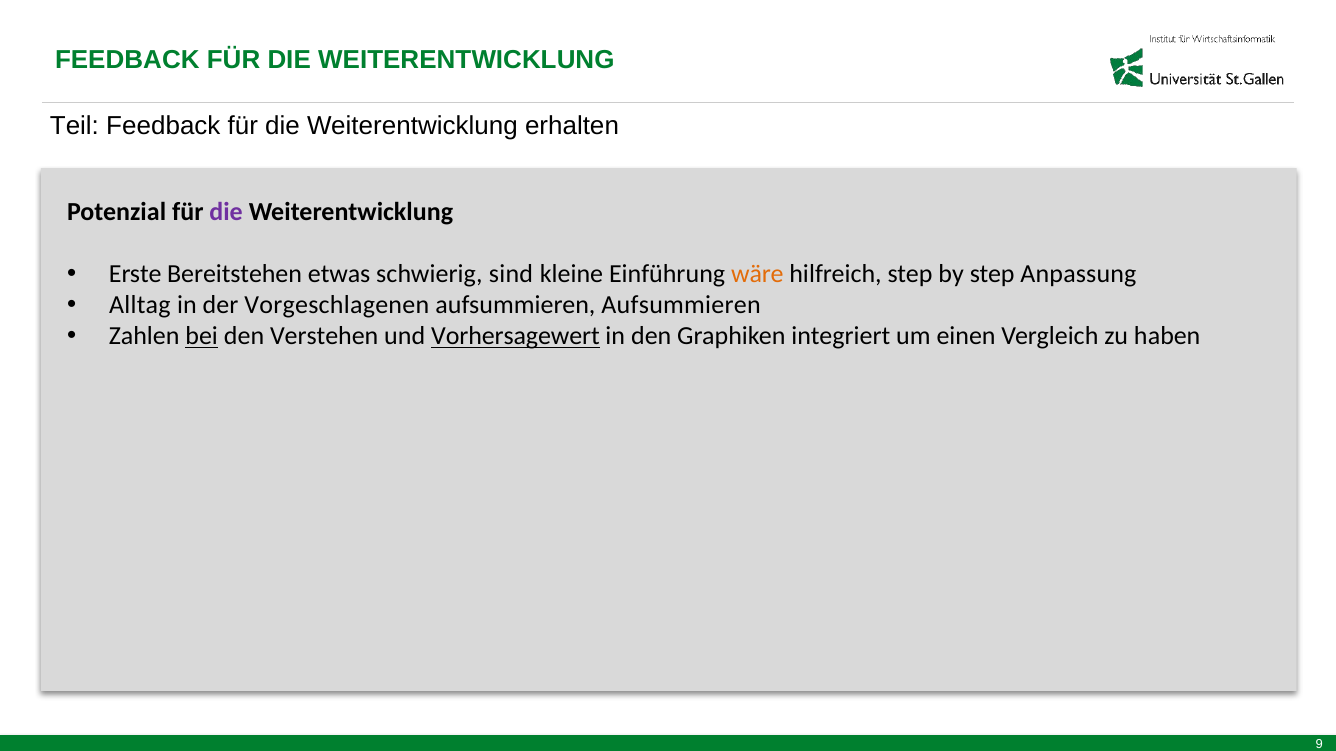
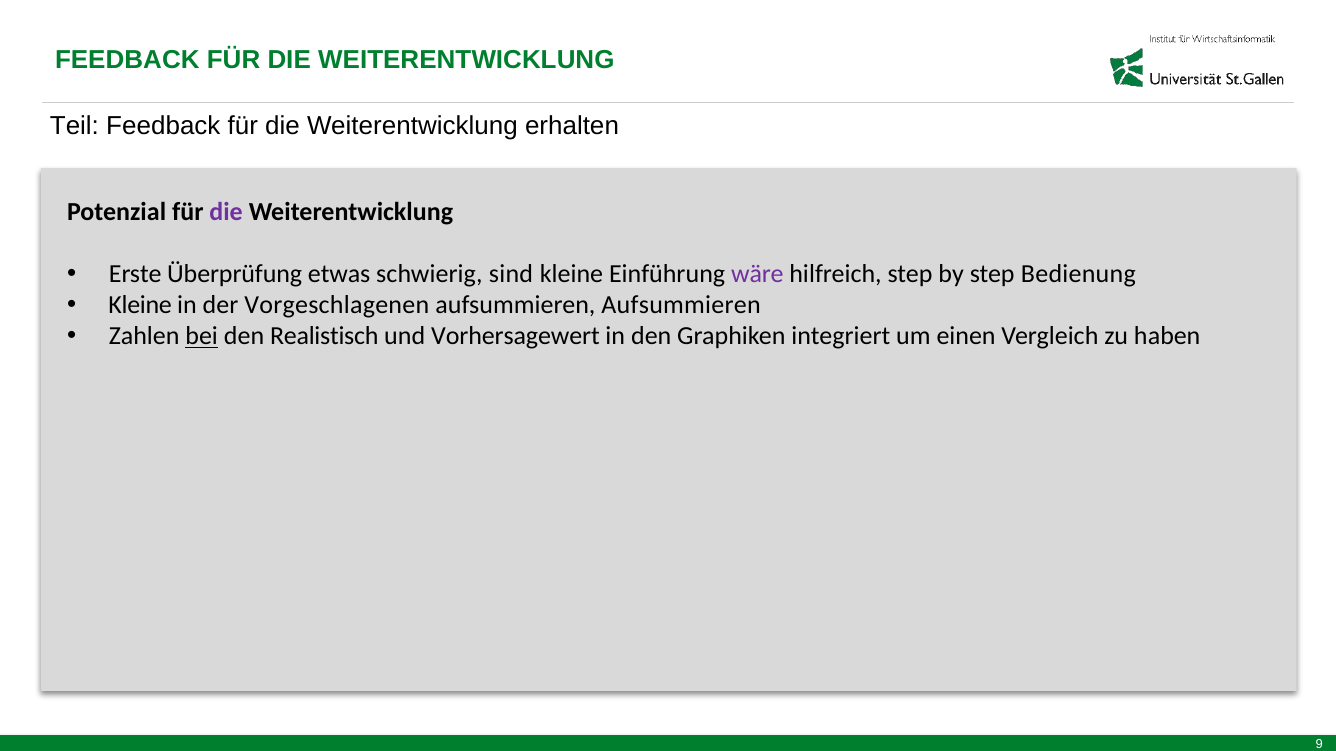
Bereitstehen: Bereitstehen -> Überprüfung
wäre colour: orange -> purple
Anpassung: Anpassung -> Bedienung
Alltag at (140, 305): Alltag -> Kleine
Verstehen: Verstehen -> Realistisch
Vorhersagewert underline: present -> none
